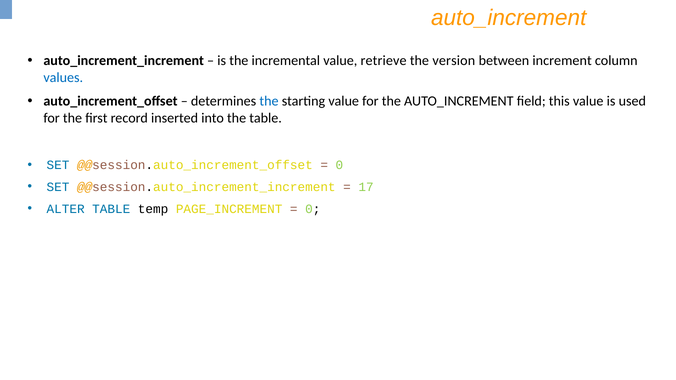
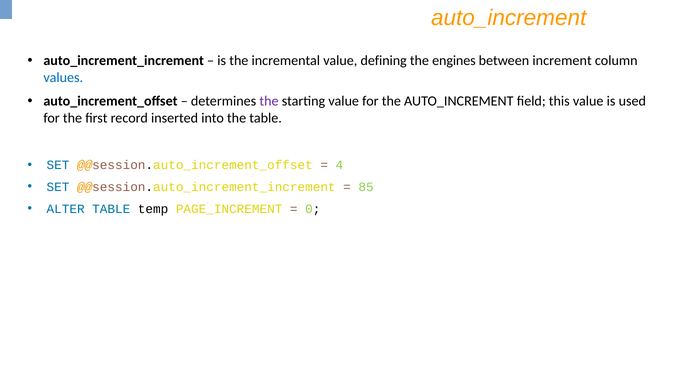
retrieve: retrieve -> defining
version: version -> engines
the at (269, 101) colour: blue -> purple
0 at (339, 165): 0 -> 4
17: 17 -> 85
